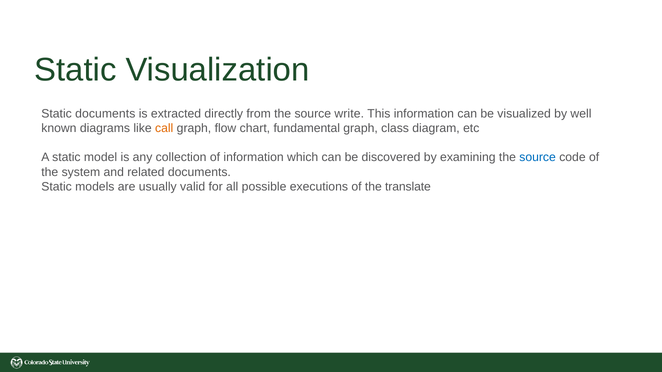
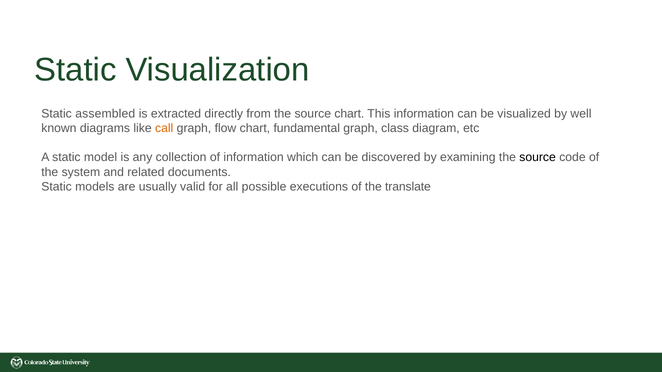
Static documents: documents -> assembled
source write: write -> chart
source at (538, 158) colour: blue -> black
